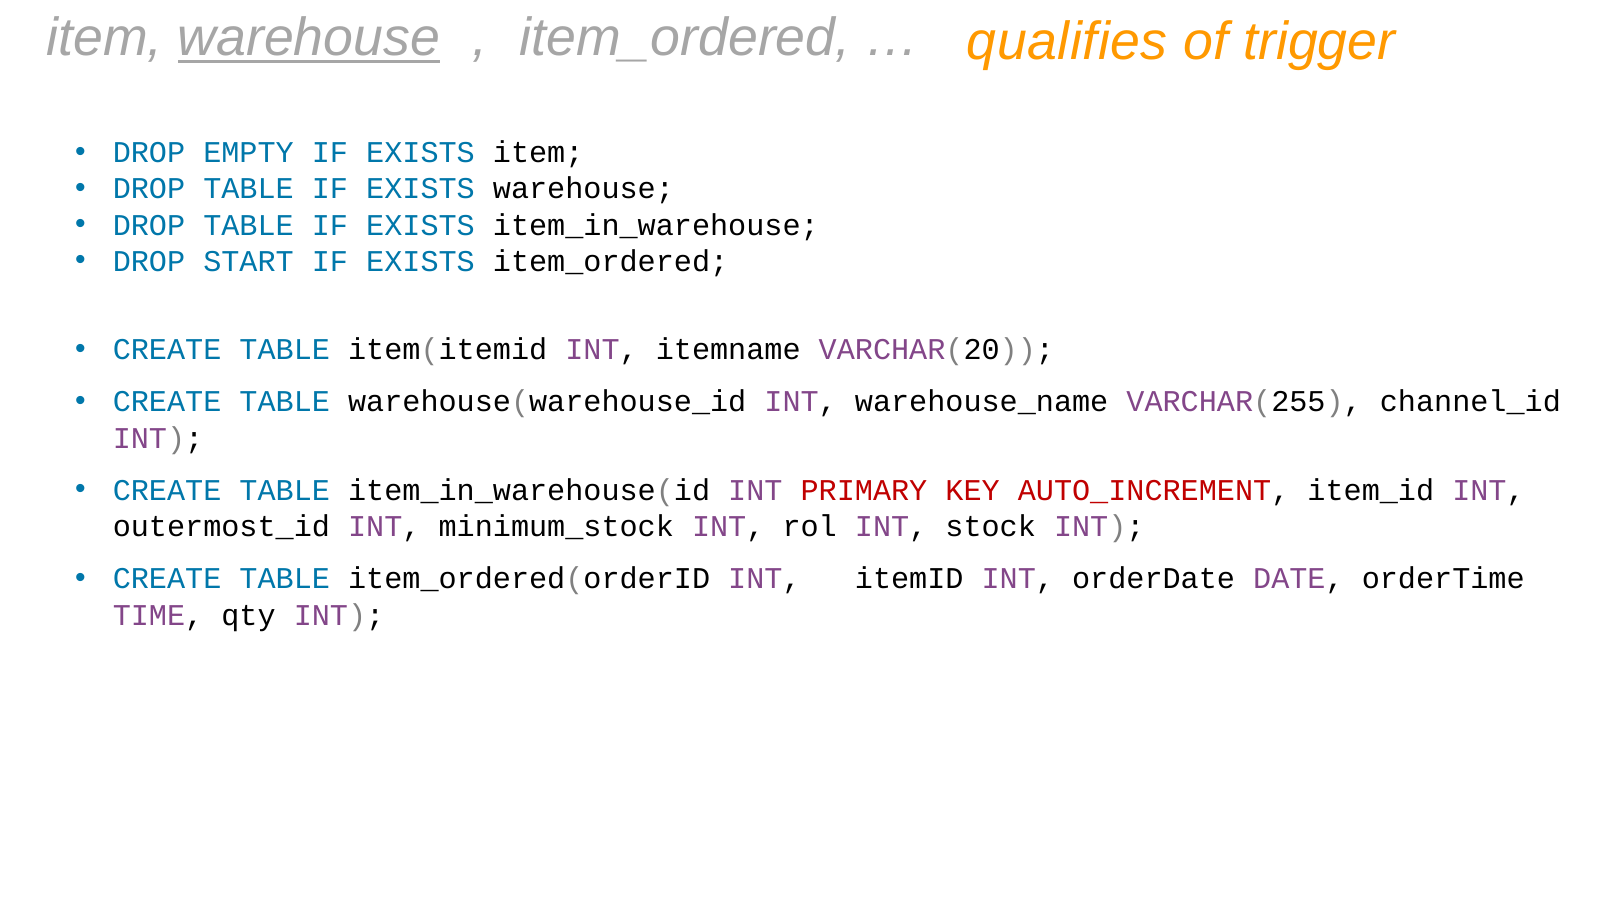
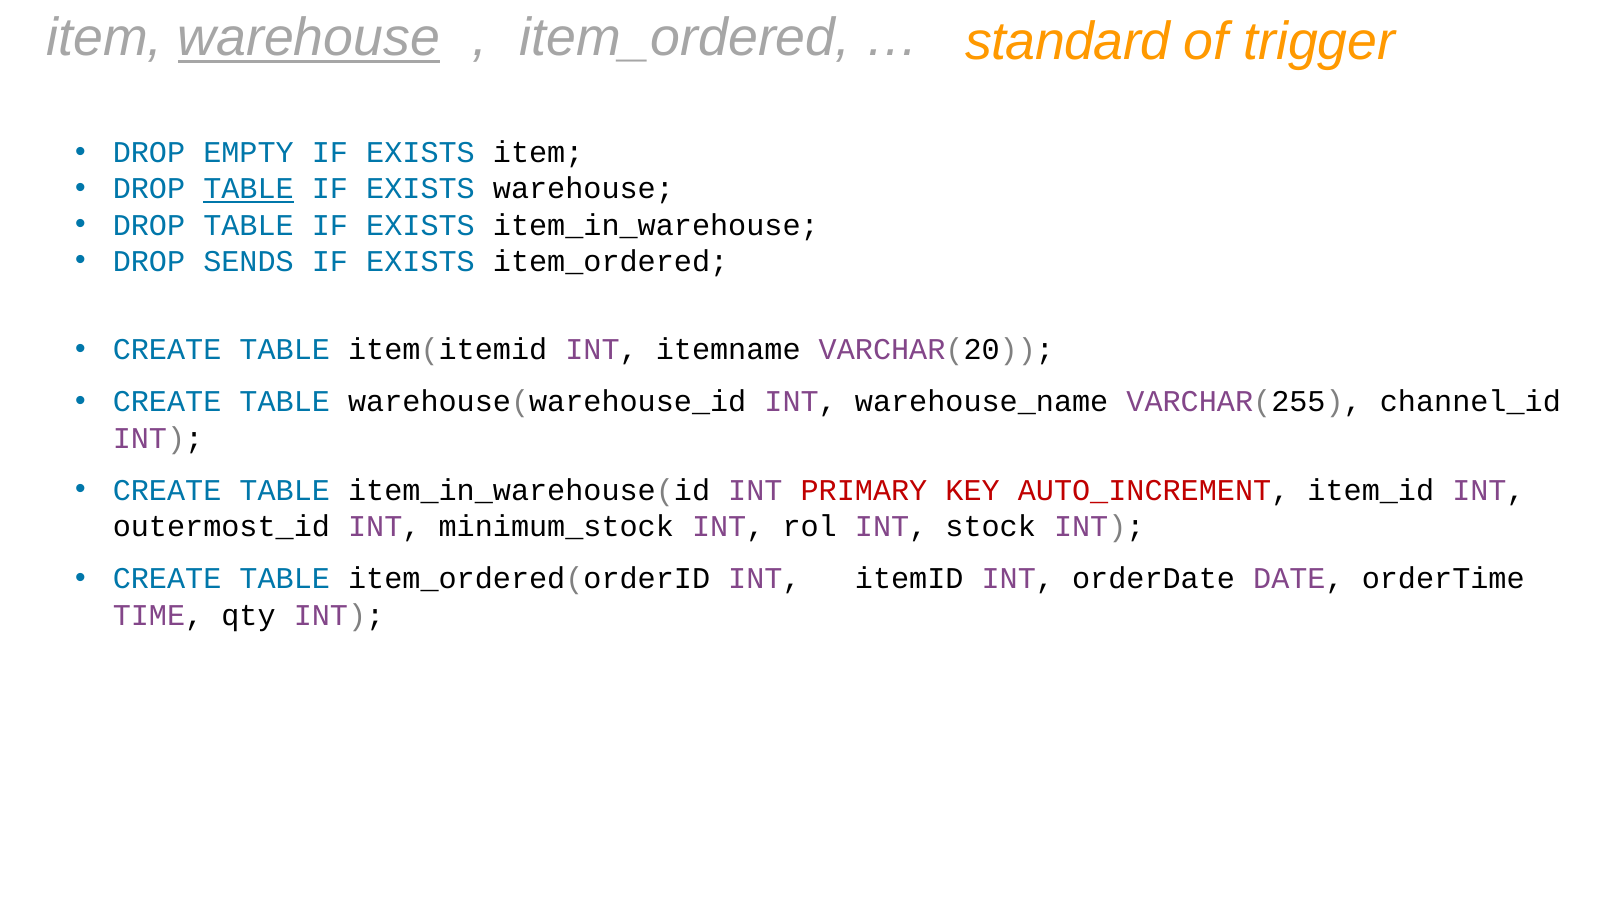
qualifies: qualifies -> standard
TABLE at (249, 189) underline: none -> present
START: START -> SENDS
